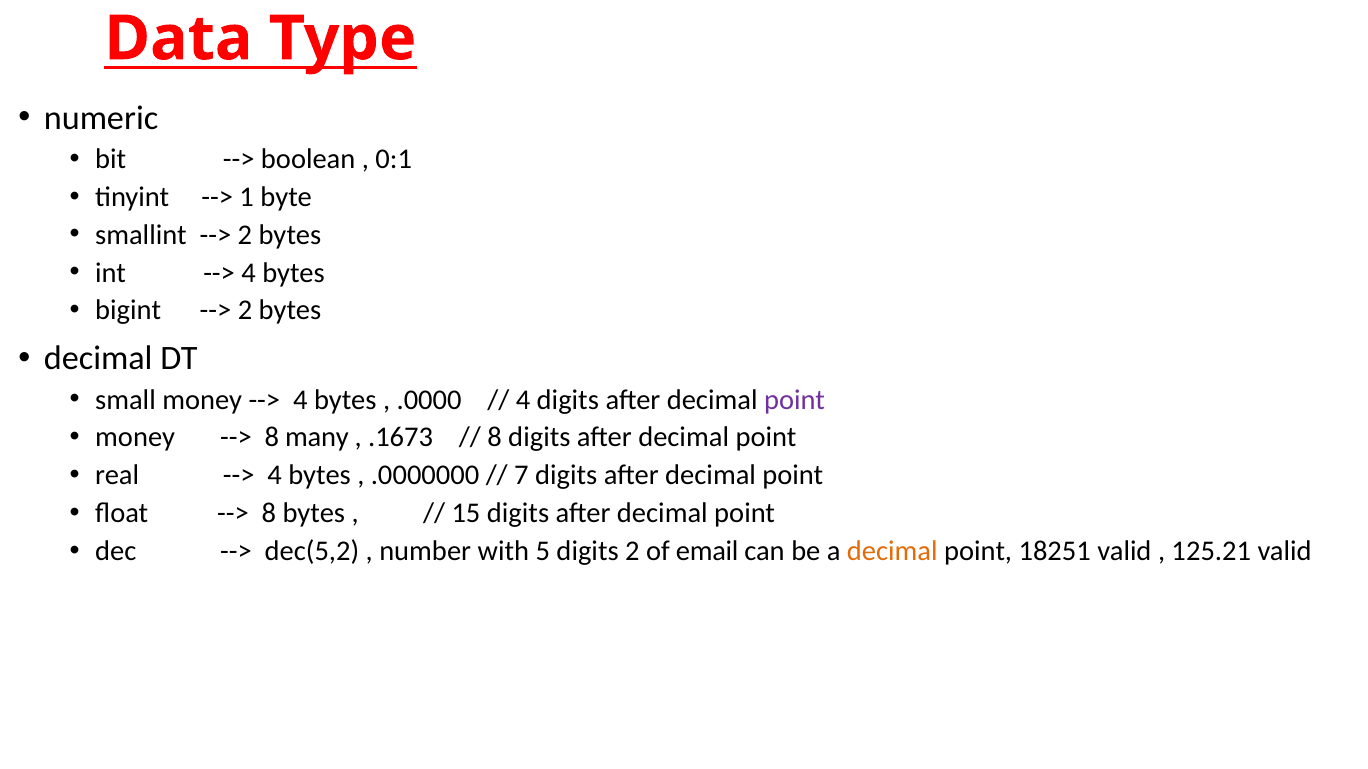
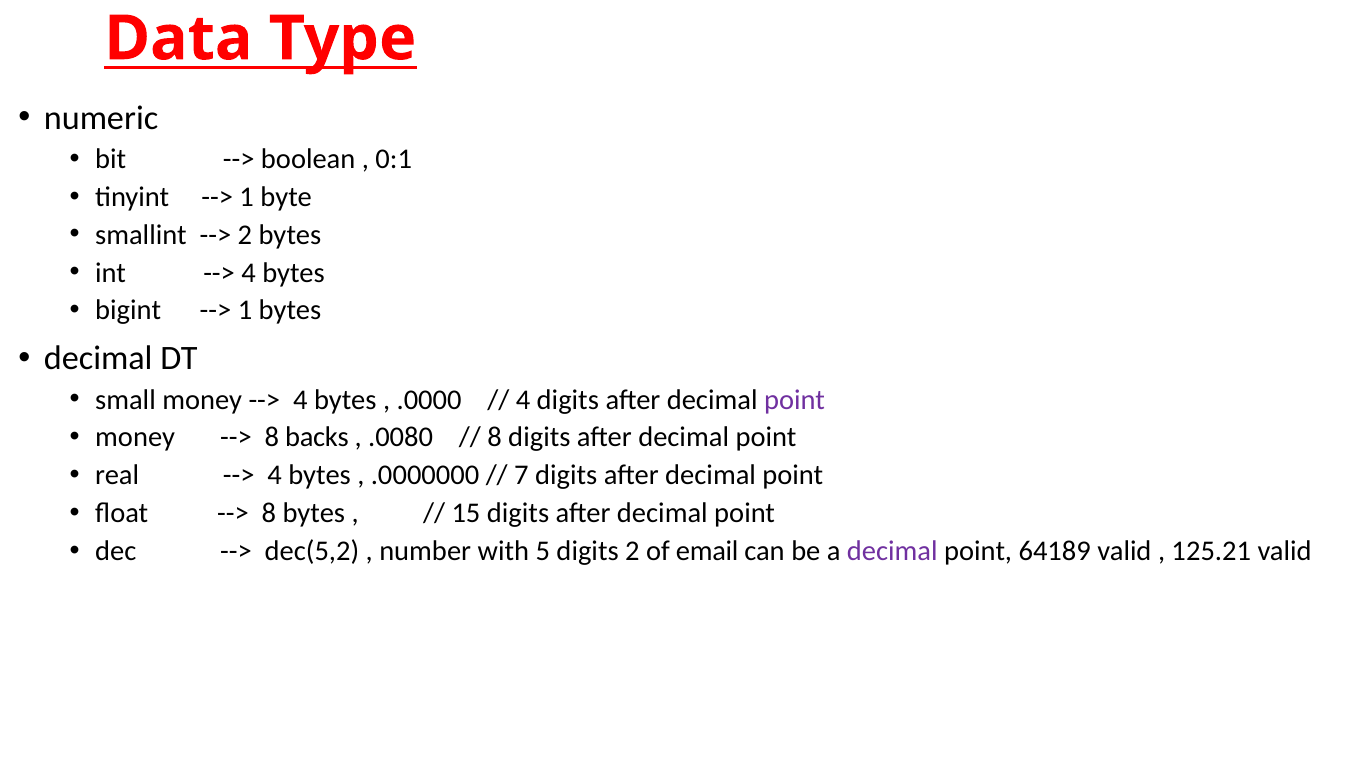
2 at (245, 311): 2 -> 1
many: many -> backs
.1673: .1673 -> .0080
decimal at (892, 552) colour: orange -> purple
18251: 18251 -> 64189
